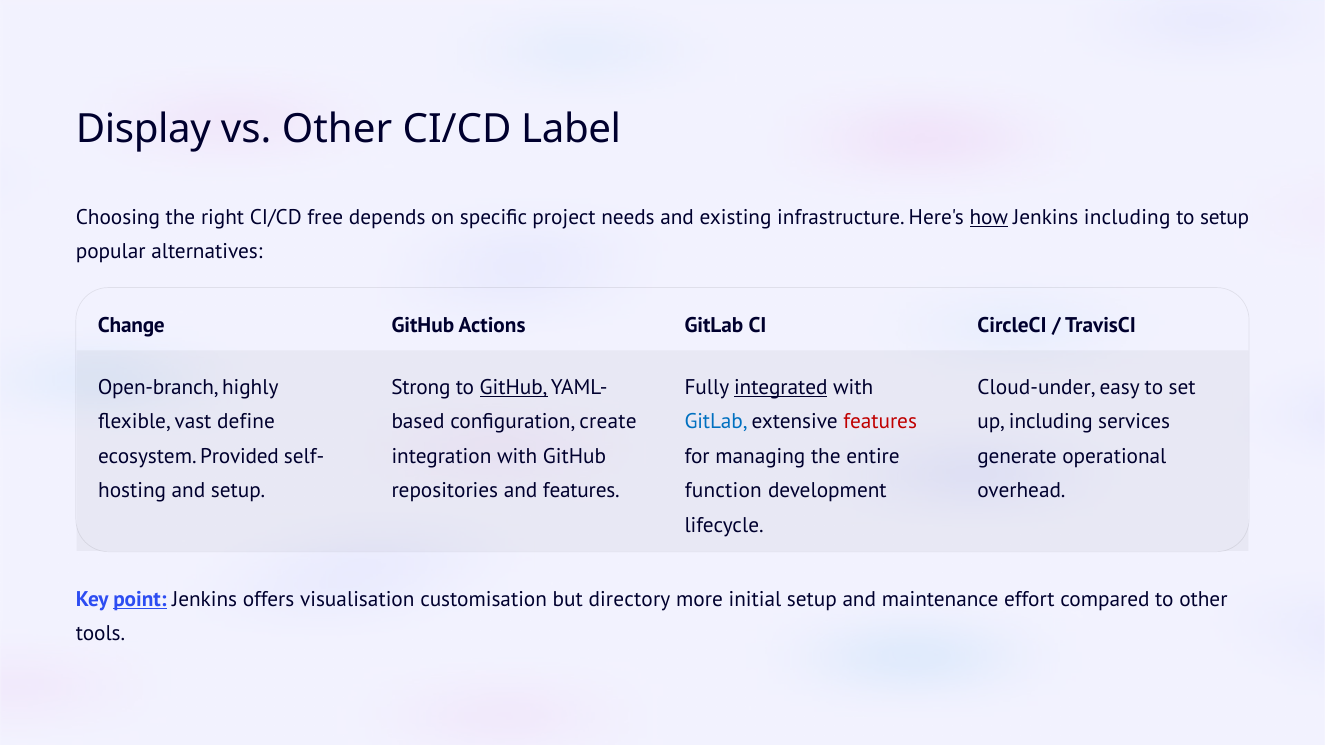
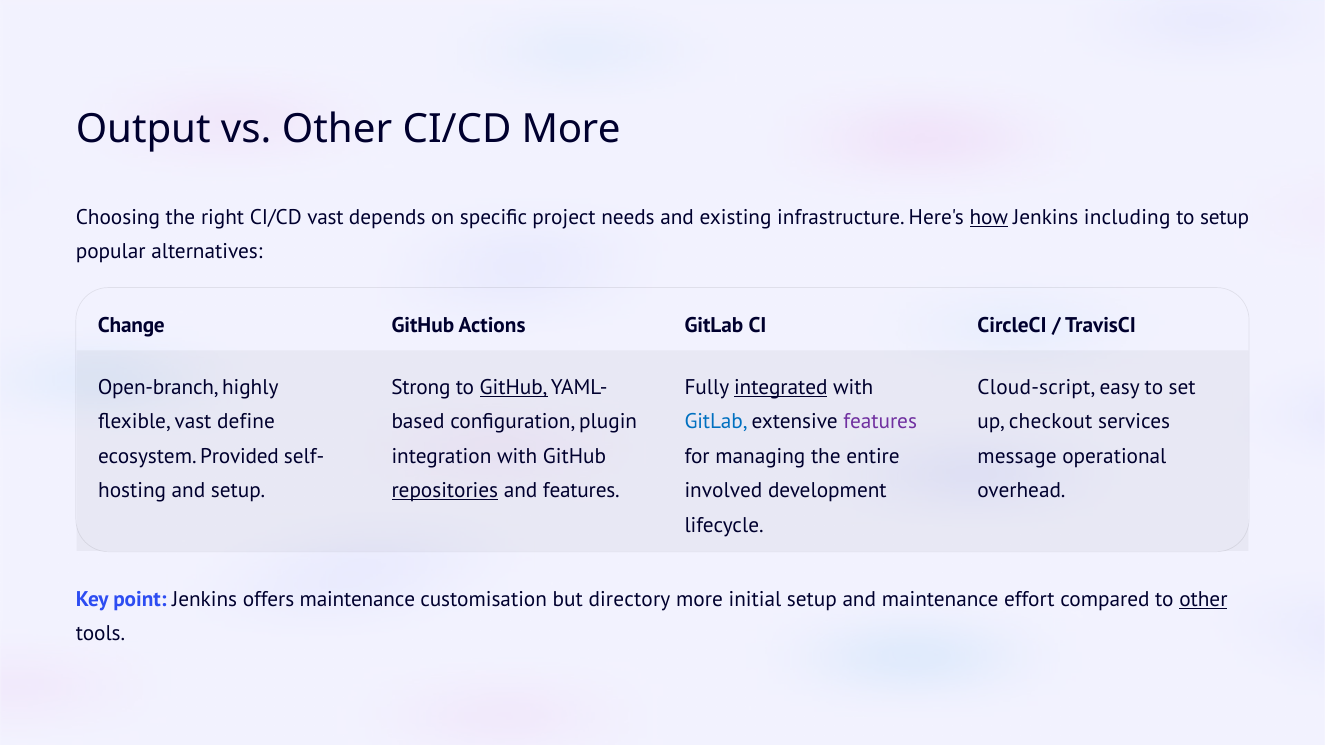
Display: Display -> Output
CI/CD Label: Label -> More
CI/CD free: free -> vast
Cloud-under: Cloud-under -> Cloud-script
create: create -> plugin
features at (880, 422) colour: red -> purple
up including: including -> checkout
generate: generate -> message
repositories underline: none -> present
function: function -> involved
point underline: present -> none
offers visualisation: visualisation -> maintenance
other at (1203, 600) underline: none -> present
